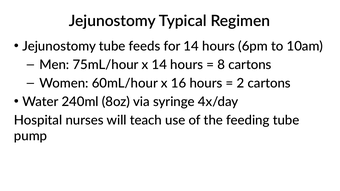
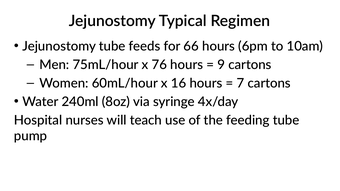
for 14: 14 -> 66
x 14: 14 -> 76
8: 8 -> 9
2: 2 -> 7
